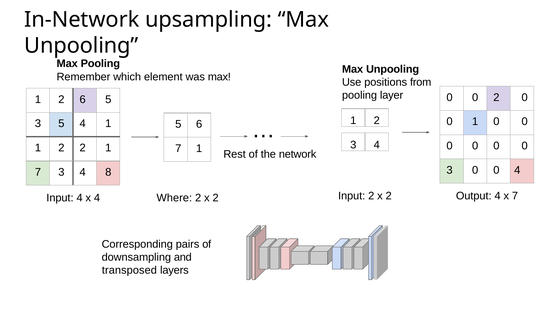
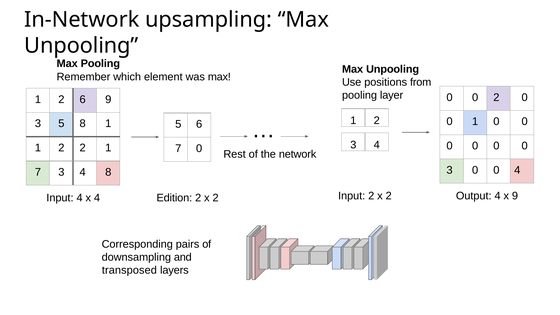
6 5: 5 -> 9
5 4: 4 -> 8
7 1: 1 -> 0
x 7: 7 -> 9
Where: Where -> Edition
